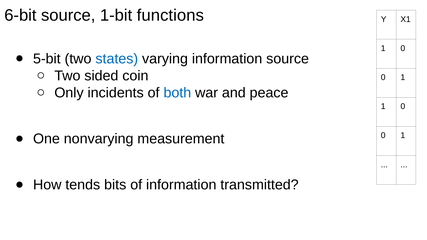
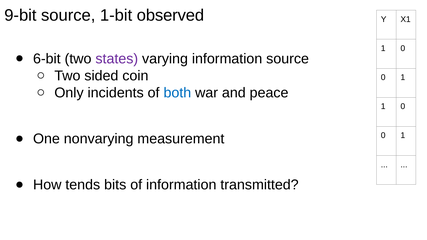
6-bit: 6-bit -> 9-bit
functions: functions -> observed
5-bit: 5-bit -> 6-bit
states colour: blue -> purple
